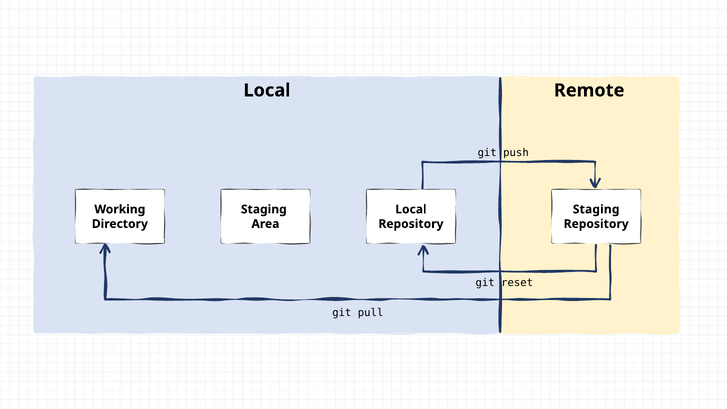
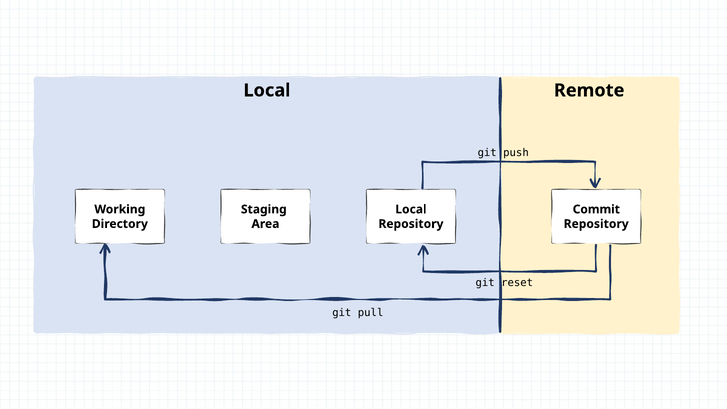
Staging at (596, 209): Staging -> Commit
